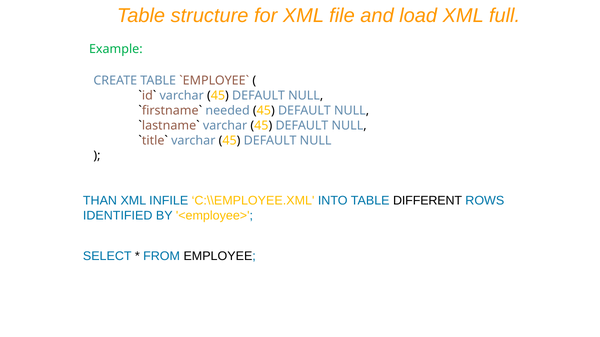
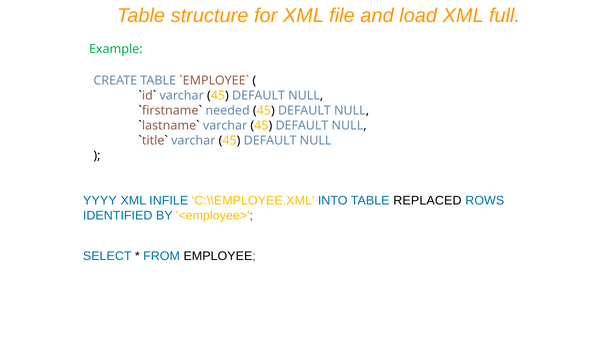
THAN: THAN -> YYYY
DIFFERENT: DIFFERENT -> REPLACED
